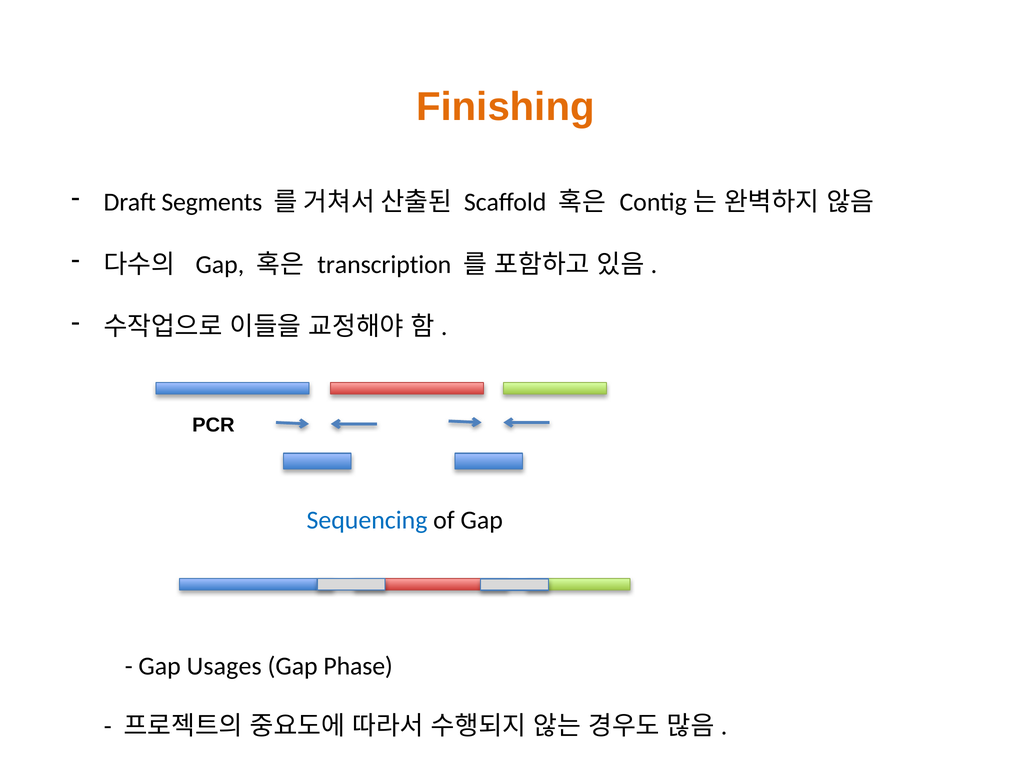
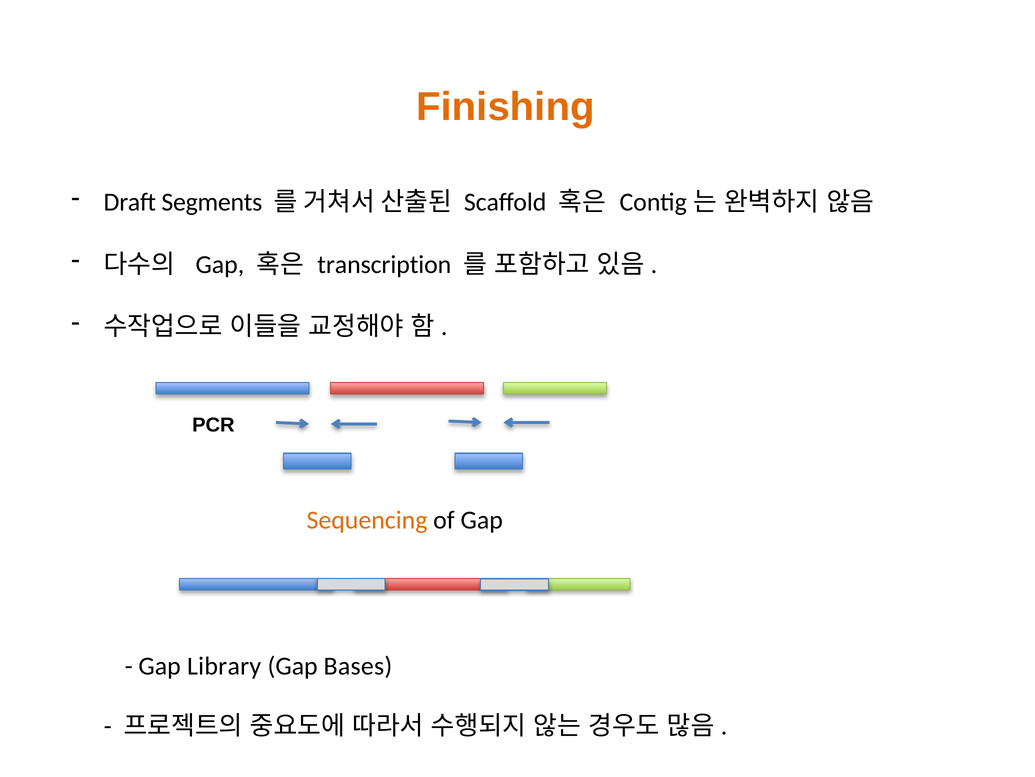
Sequencing colour: blue -> orange
Usages: Usages -> Library
Phase: Phase -> Bases
